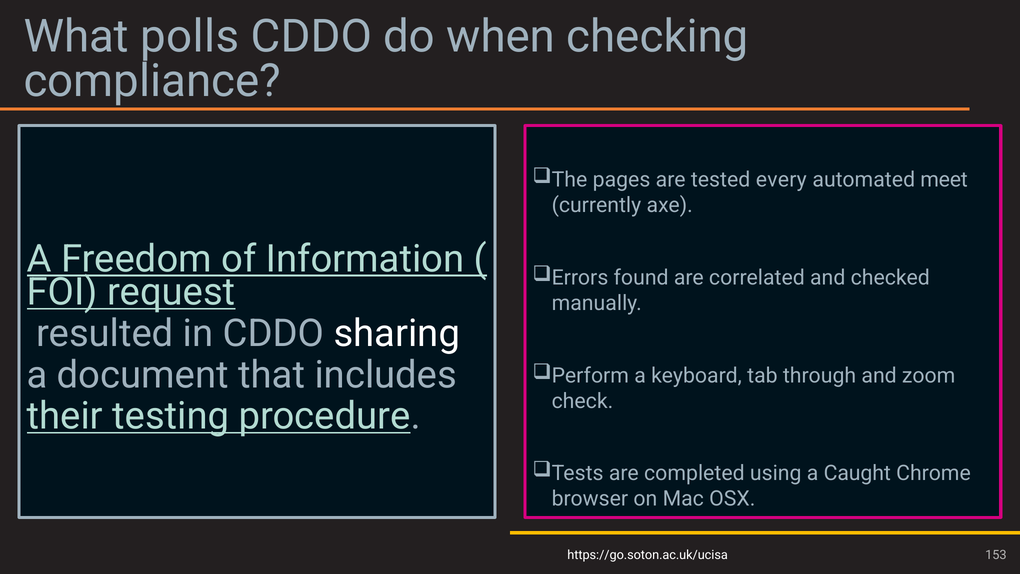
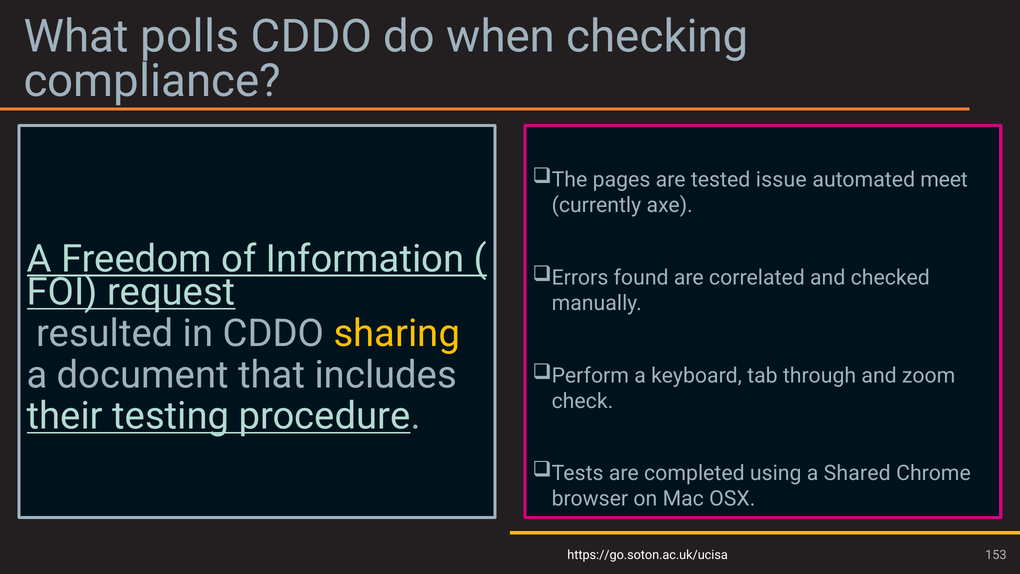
every: every -> issue
sharing colour: white -> yellow
Caught: Caught -> Shared
